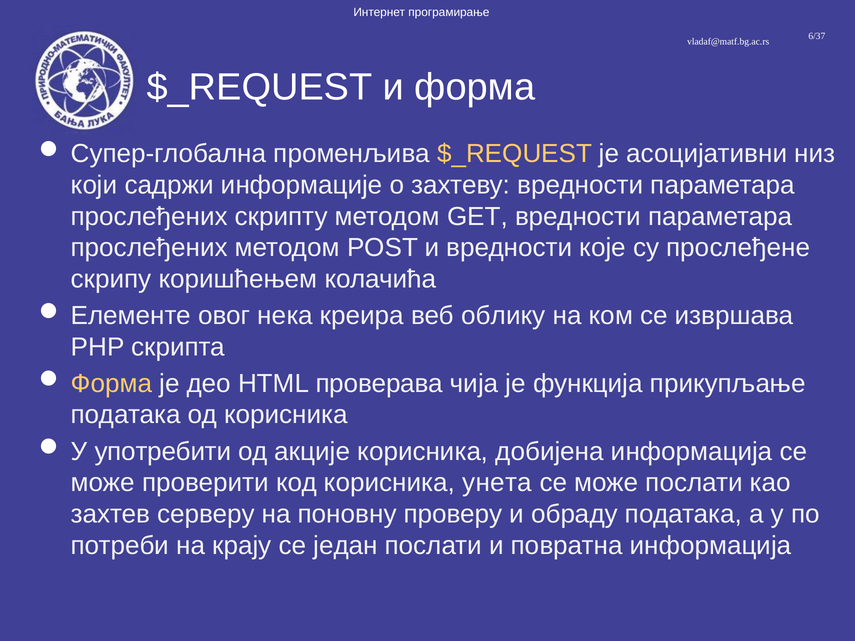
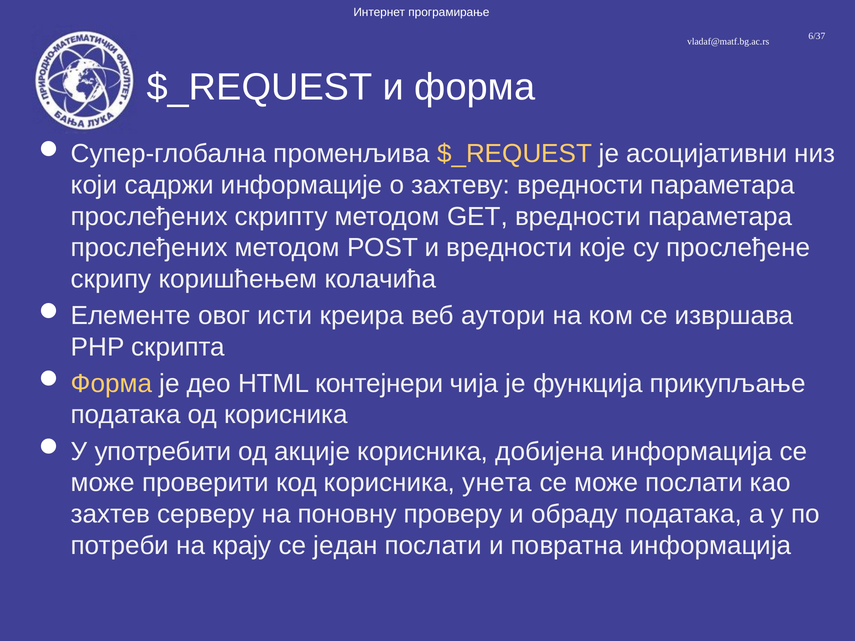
нека: нека -> исти
облику: облику -> аутори
проверава: проверава -> контејнери
